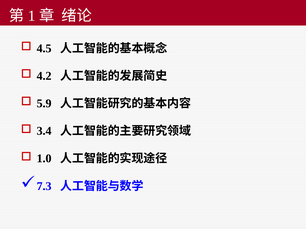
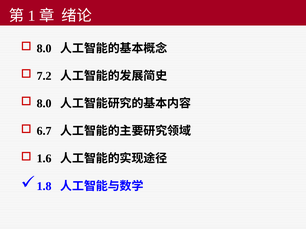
4.5 at (44, 48): 4.5 -> 8.0
4.2: 4.2 -> 7.2
5.9 at (44, 104): 5.9 -> 8.0
3.4: 3.4 -> 6.7
1.0: 1.0 -> 1.6
7.3: 7.3 -> 1.8
